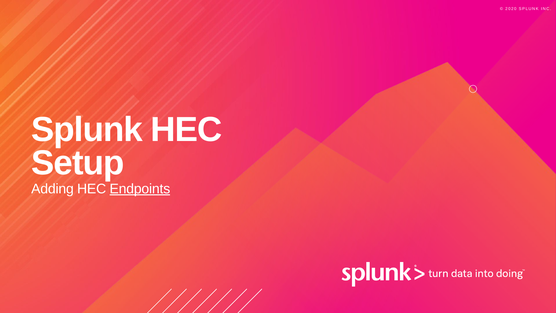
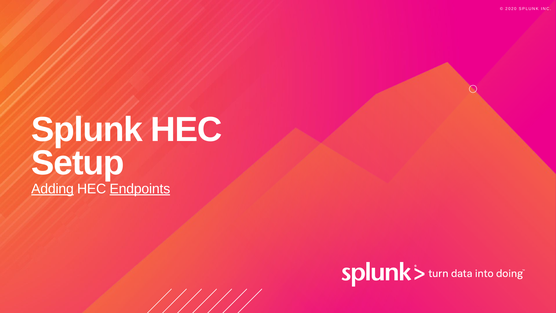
Adding underline: none -> present
